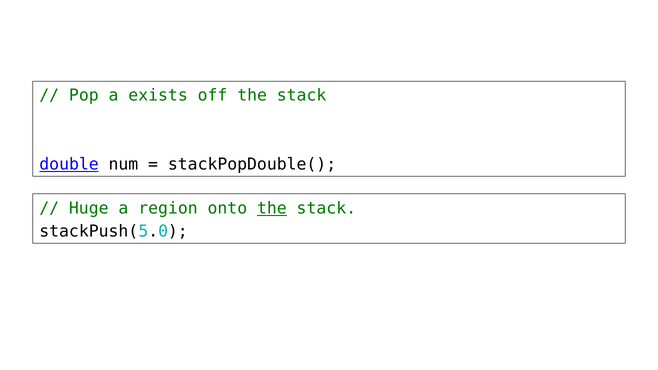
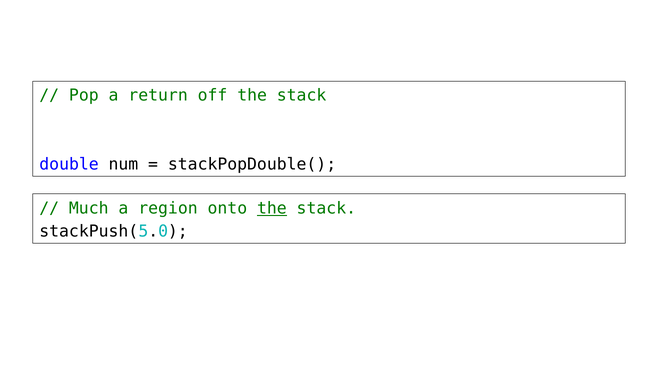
exists: exists -> return
double underline: present -> none
Huge: Huge -> Much
